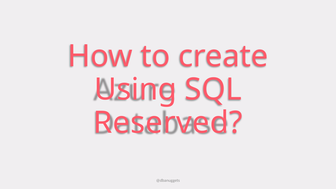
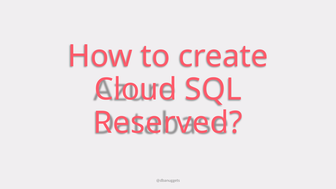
Using: Using -> Cloud
